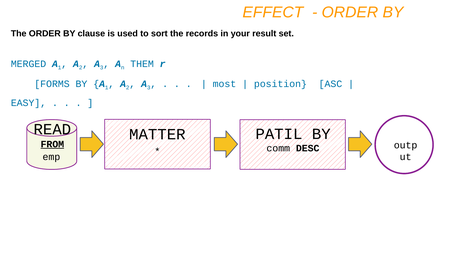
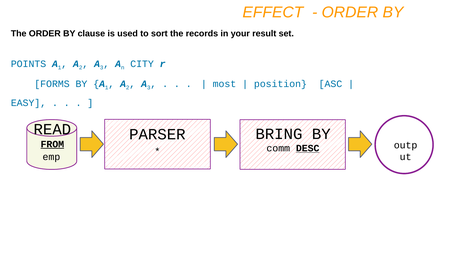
MERGED: MERGED -> POINTS
THEM: THEM -> CITY
PATIL: PATIL -> BRING
MATTER: MATTER -> PARSER
DESC underline: none -> present
